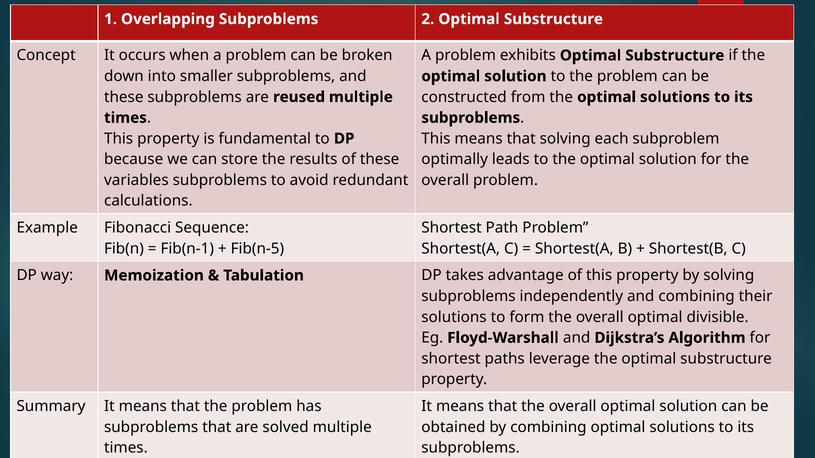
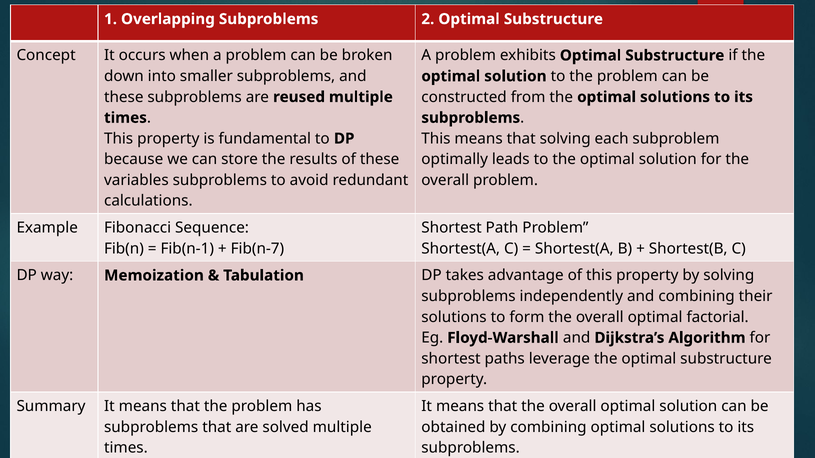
Fib(n-5: Fib(n-5 -> Fib(n-7
divisible: divisible -> factorial
